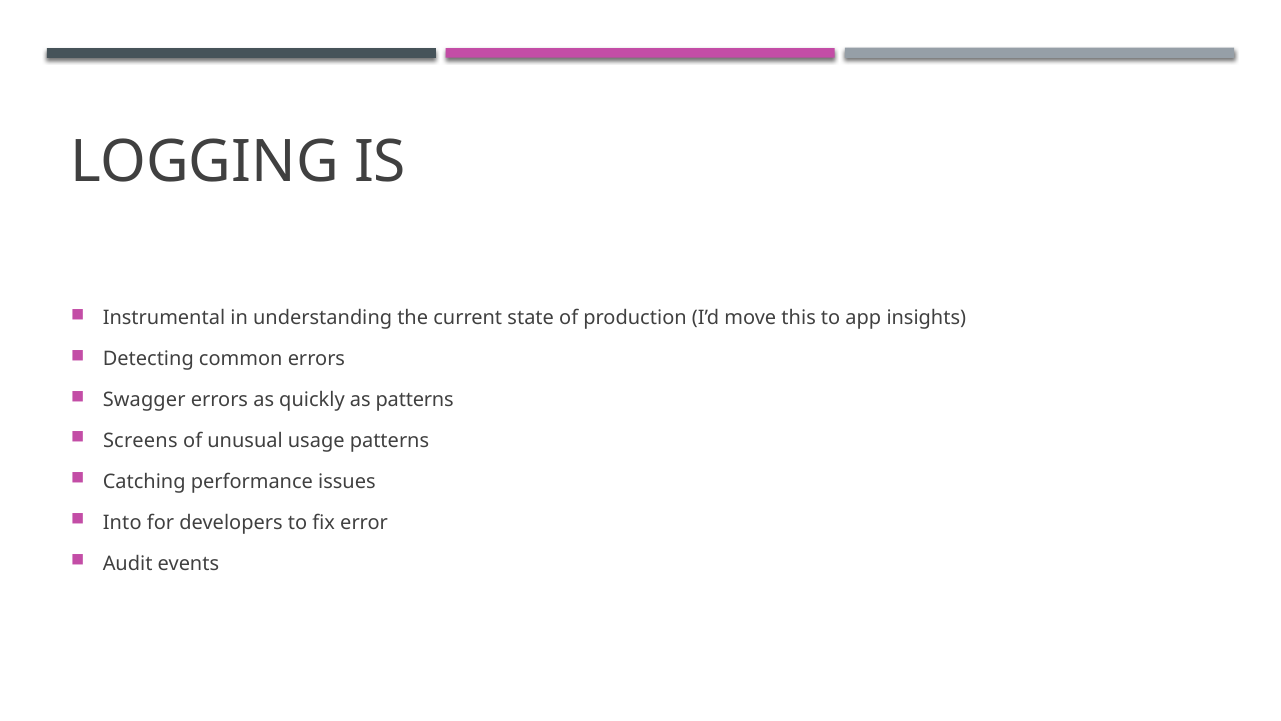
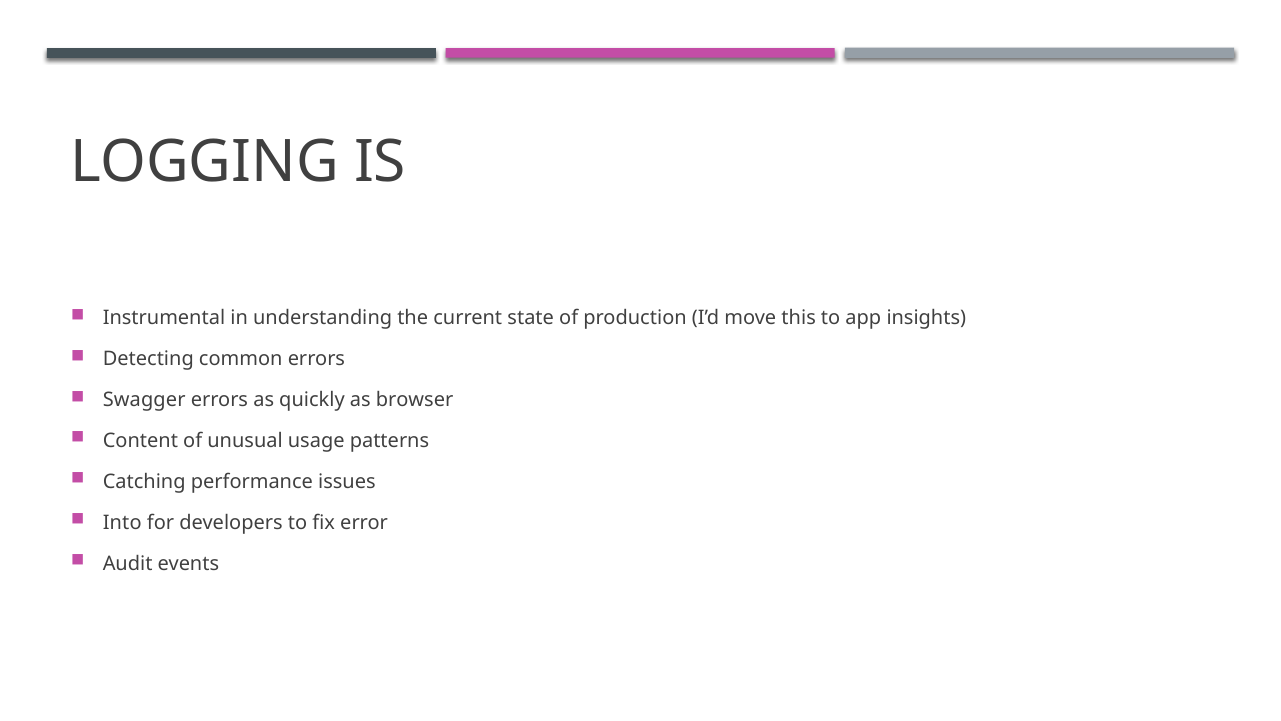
as patterns: patterns -> browser
Screens: Screens -> Content
